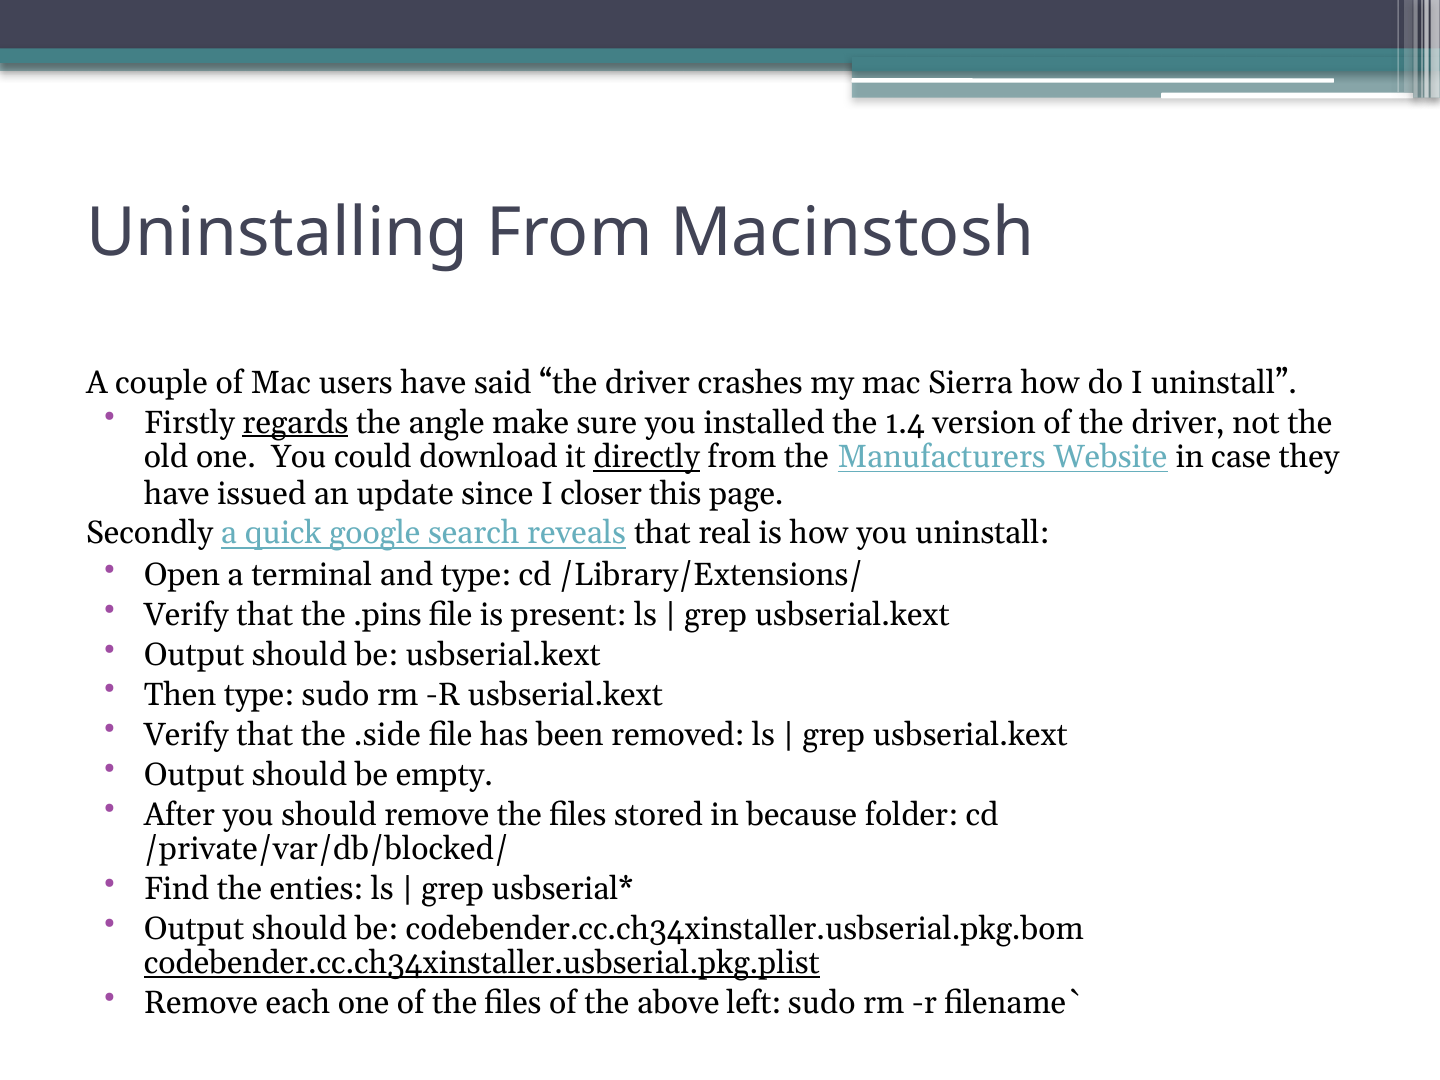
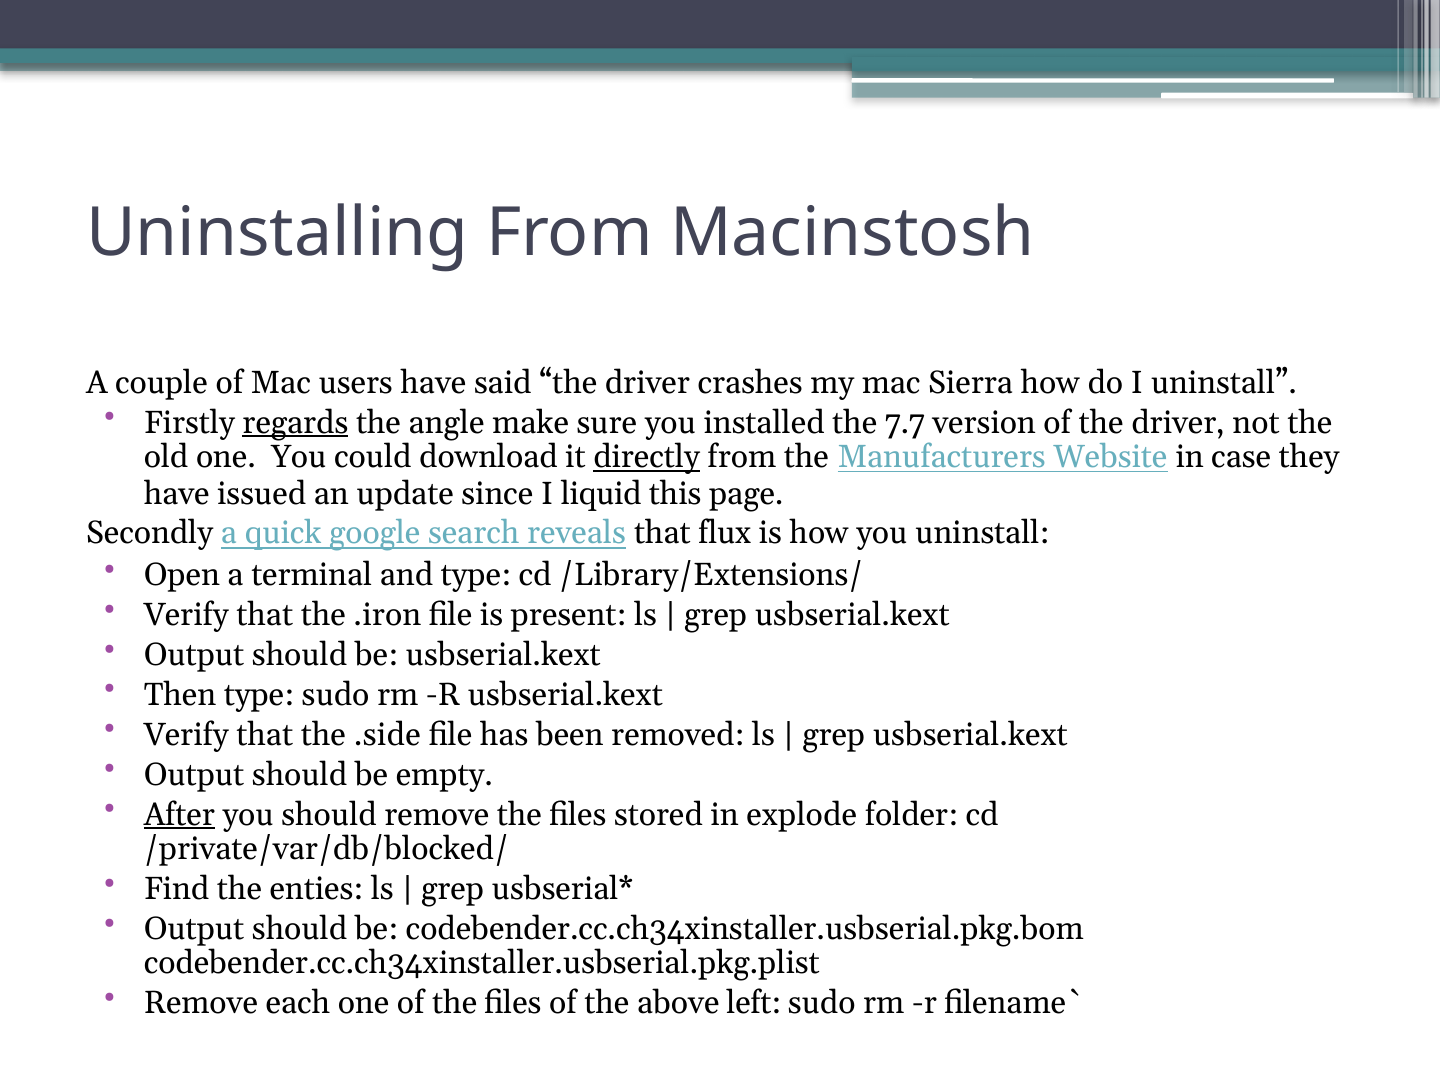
1.4: 1.4 -> 7.7
closer: closer -> liquid
real: real -> flux
.pins: .pins -> .iron
After underline: none -> present
because: because -> explode
codebender.cc.ch34xinstaller.usbserial.pkg.plist underline: present -> none
